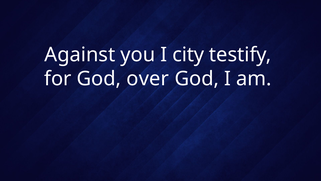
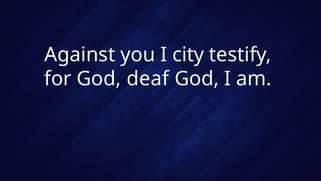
over: over -> deaf
